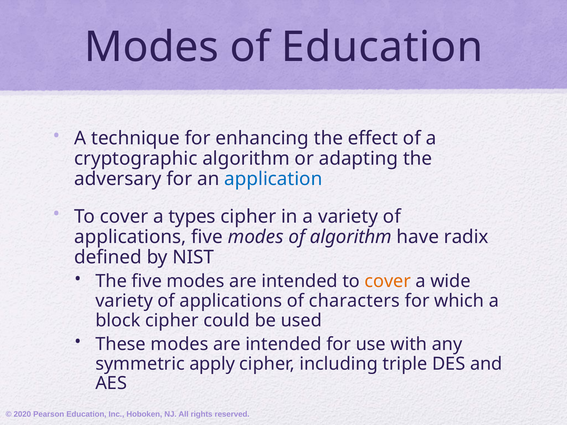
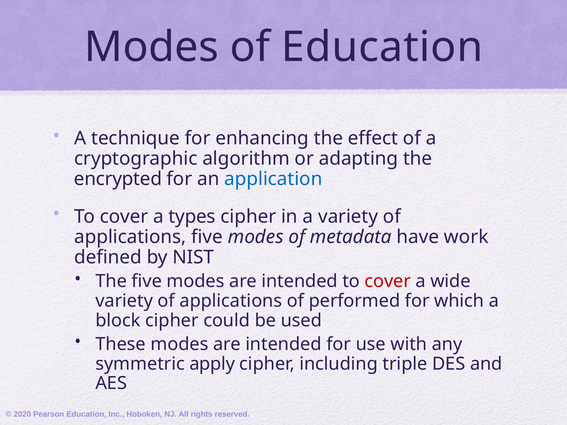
adversary: adversary -> encrypted
of algorithm: algorithm -> metadata
radix: radix -> work
cover at (388, 281) colour: orange -> red
characters: characters -> performed
